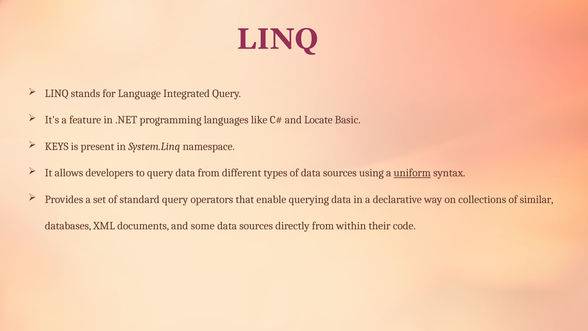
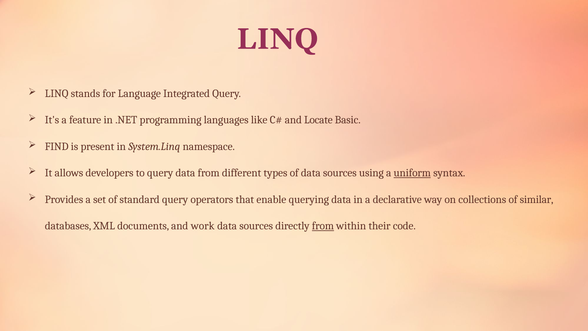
KEYS: KEYS -> FIND
some: some -> work
from at (323, 226) underline: none -> present
